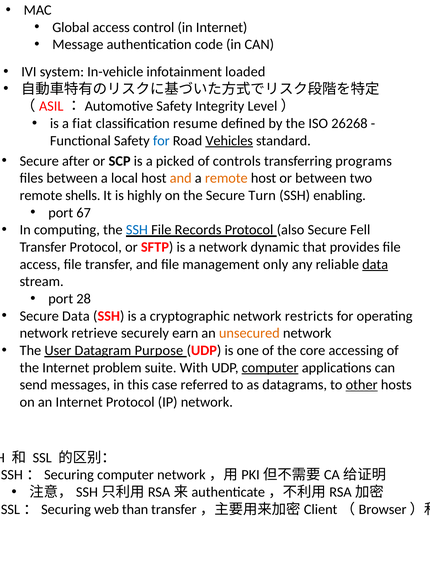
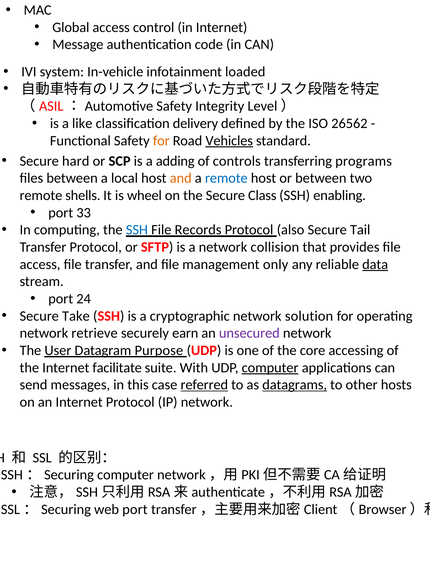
fiat: fiat -> like
resume: resume -> delivery
26268: 26268 -> 26562
for at (161, 140) colour: blue -> orange
after: after -> hard
picked: picked -> adding
remote at (226, 178) colour: orange -> blue
highly: highly -> wheel
Turn: Turn -> Class
67: 67 -> 33
Fell: Fell -> Tail
dynamic: dynamic -> collision
28: 28 -> 24
Secure Data: Data -> Take
restricts: restricts -> solution
unsecured colour: orange -> purple
problem: problem -> facilitate
referred underline: none -> present
datagrams underline: none -> present
other underline: present -> none
web than: than -> port
